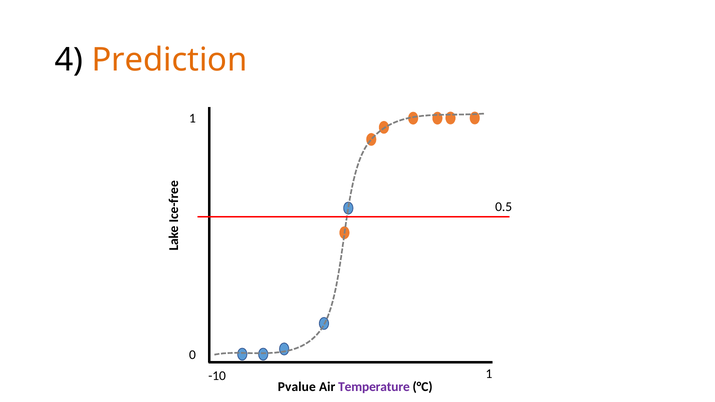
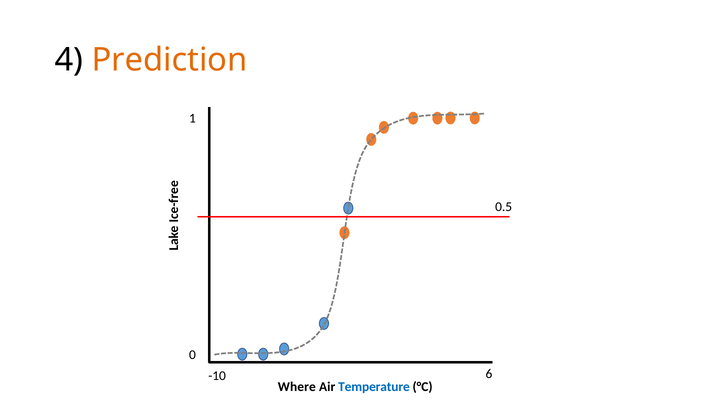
-10 1: 1 -> 6
Pvalue: Pvalue -> Where
Temperature colour: purple -> blue
